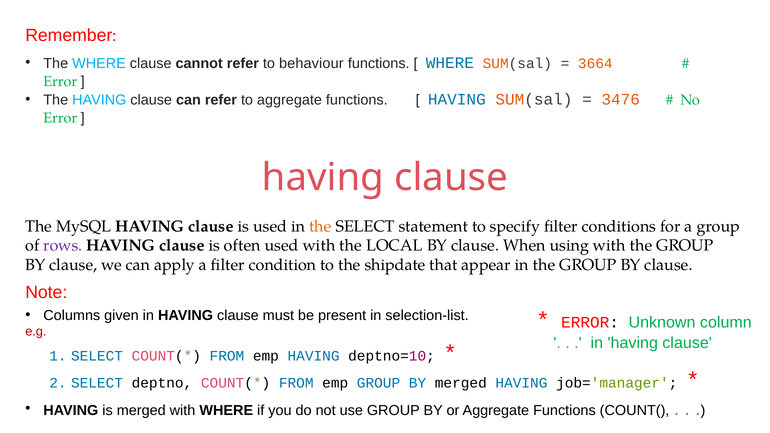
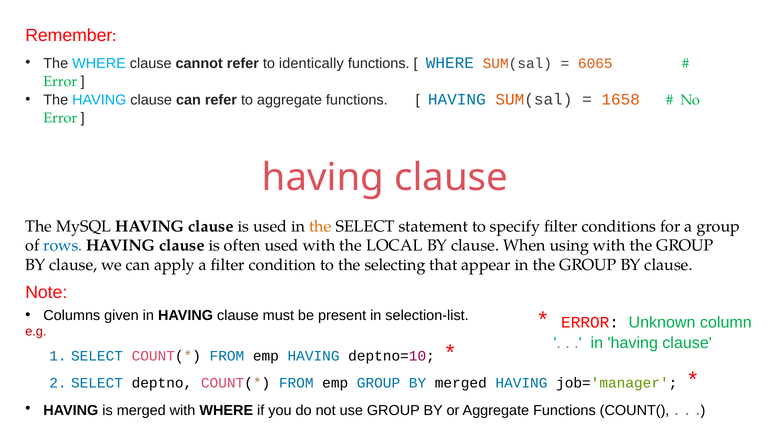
behaviour: behaviour -> identically
3664: 3664 -> 6065
3476: 3476 -> 1658
rows colour: purple -> blue
shipdate: shipdate -> selecting
